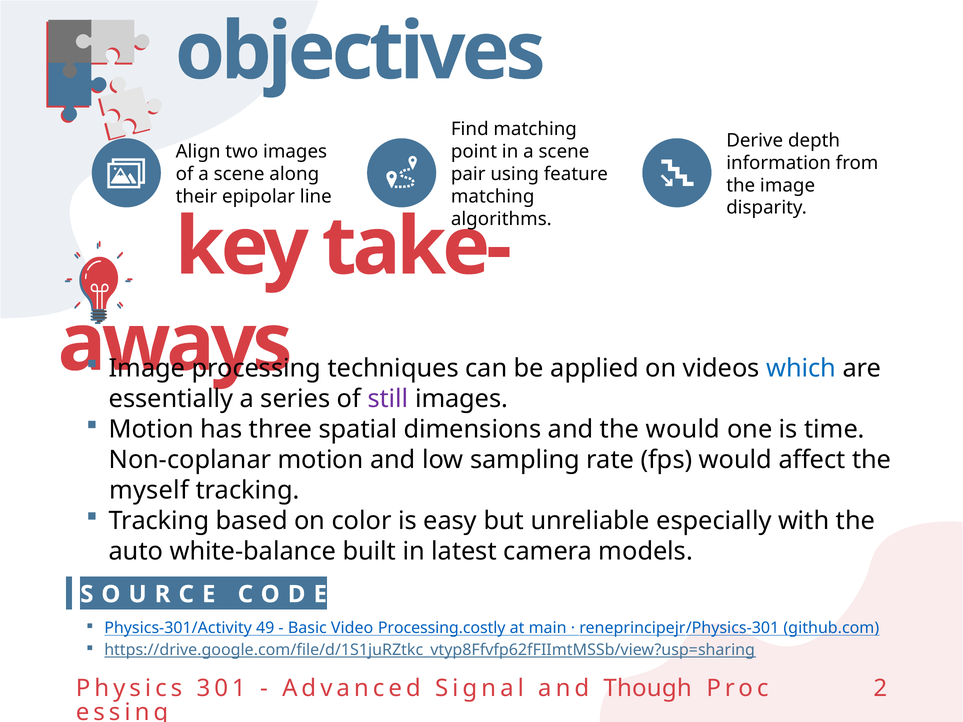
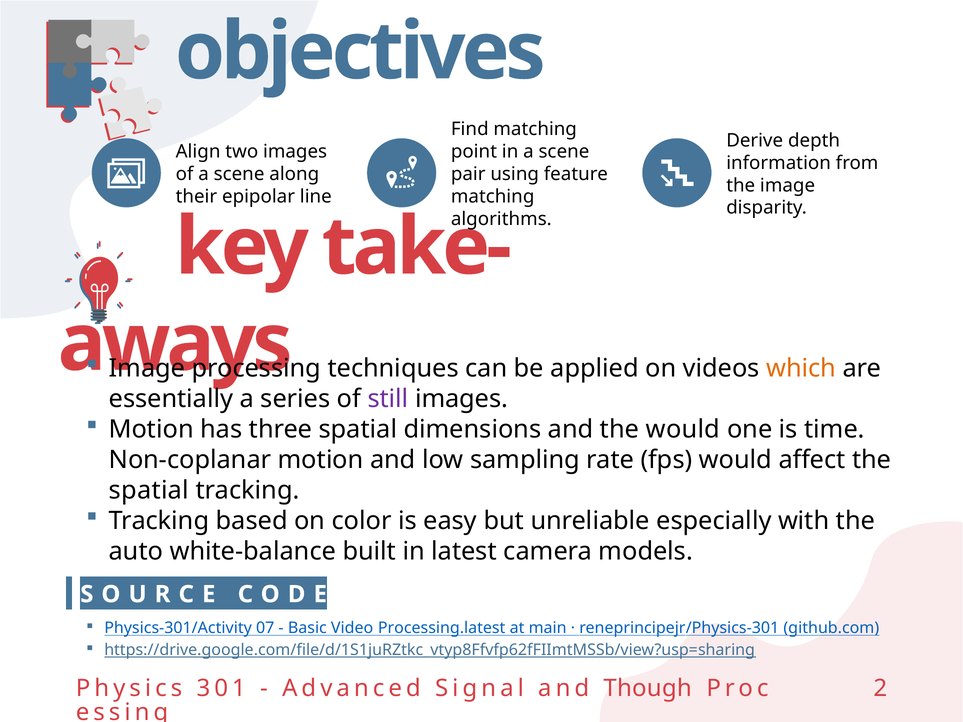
which colour: blue -> orange
myself at (149, 491): myself -> spatial
49: 49 -> 07
Processing.costly: Processing.costly -> Processing.latest
